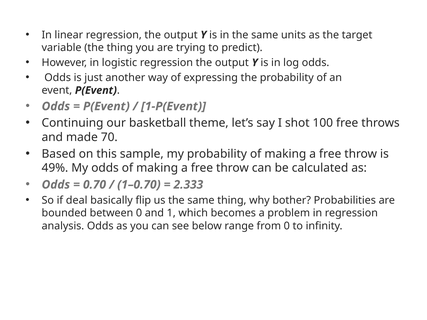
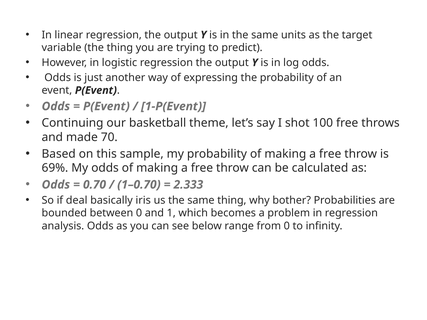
49%: 49% -> 69%
flip: flip -> iris
